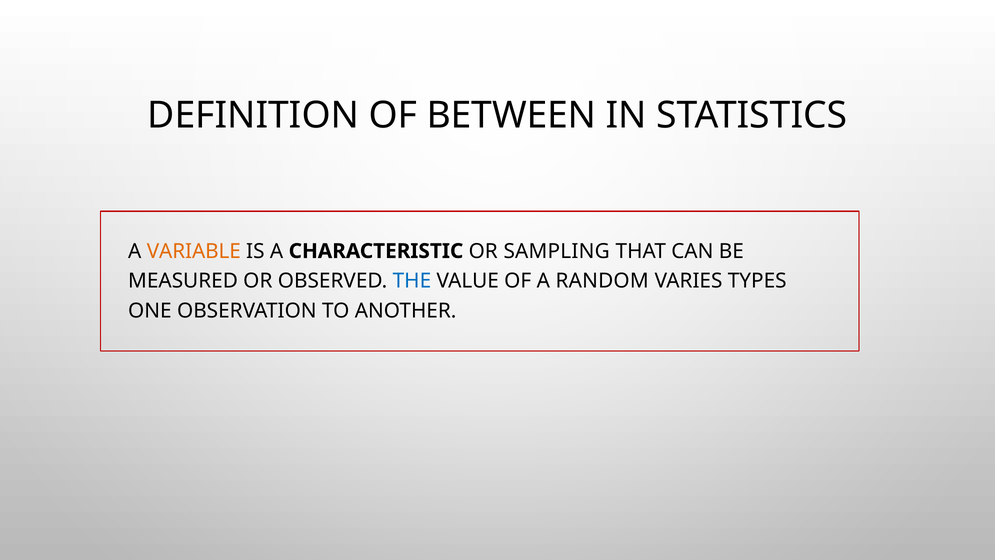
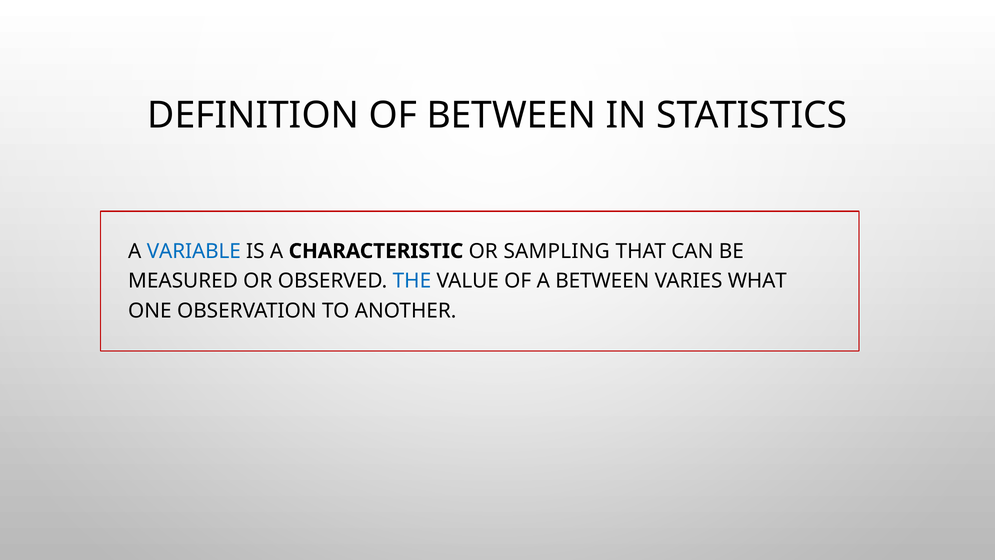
VARIABLE colour: orange -> blue
A RANDOM: RANDOM -> BETWEEN
TYPES: TYPES -> WHAT
